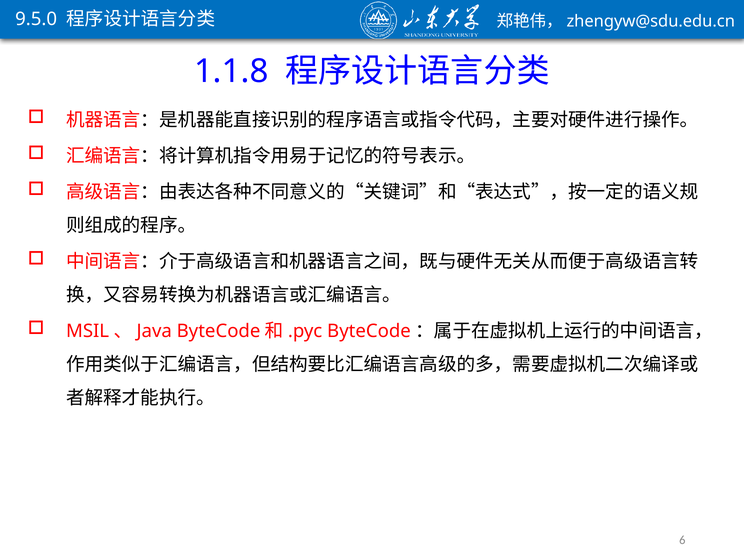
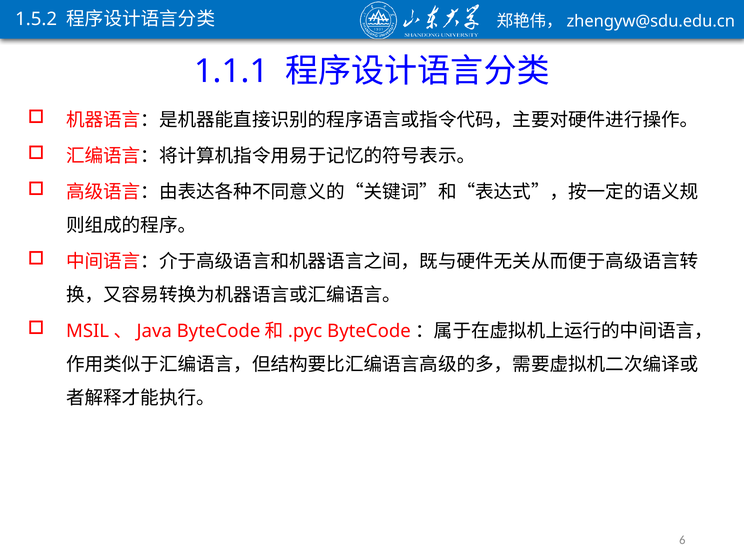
9.5.0: 9.5.0 -> 1.5.2
1.1.8: 1.1.8 -> 1.1.1
